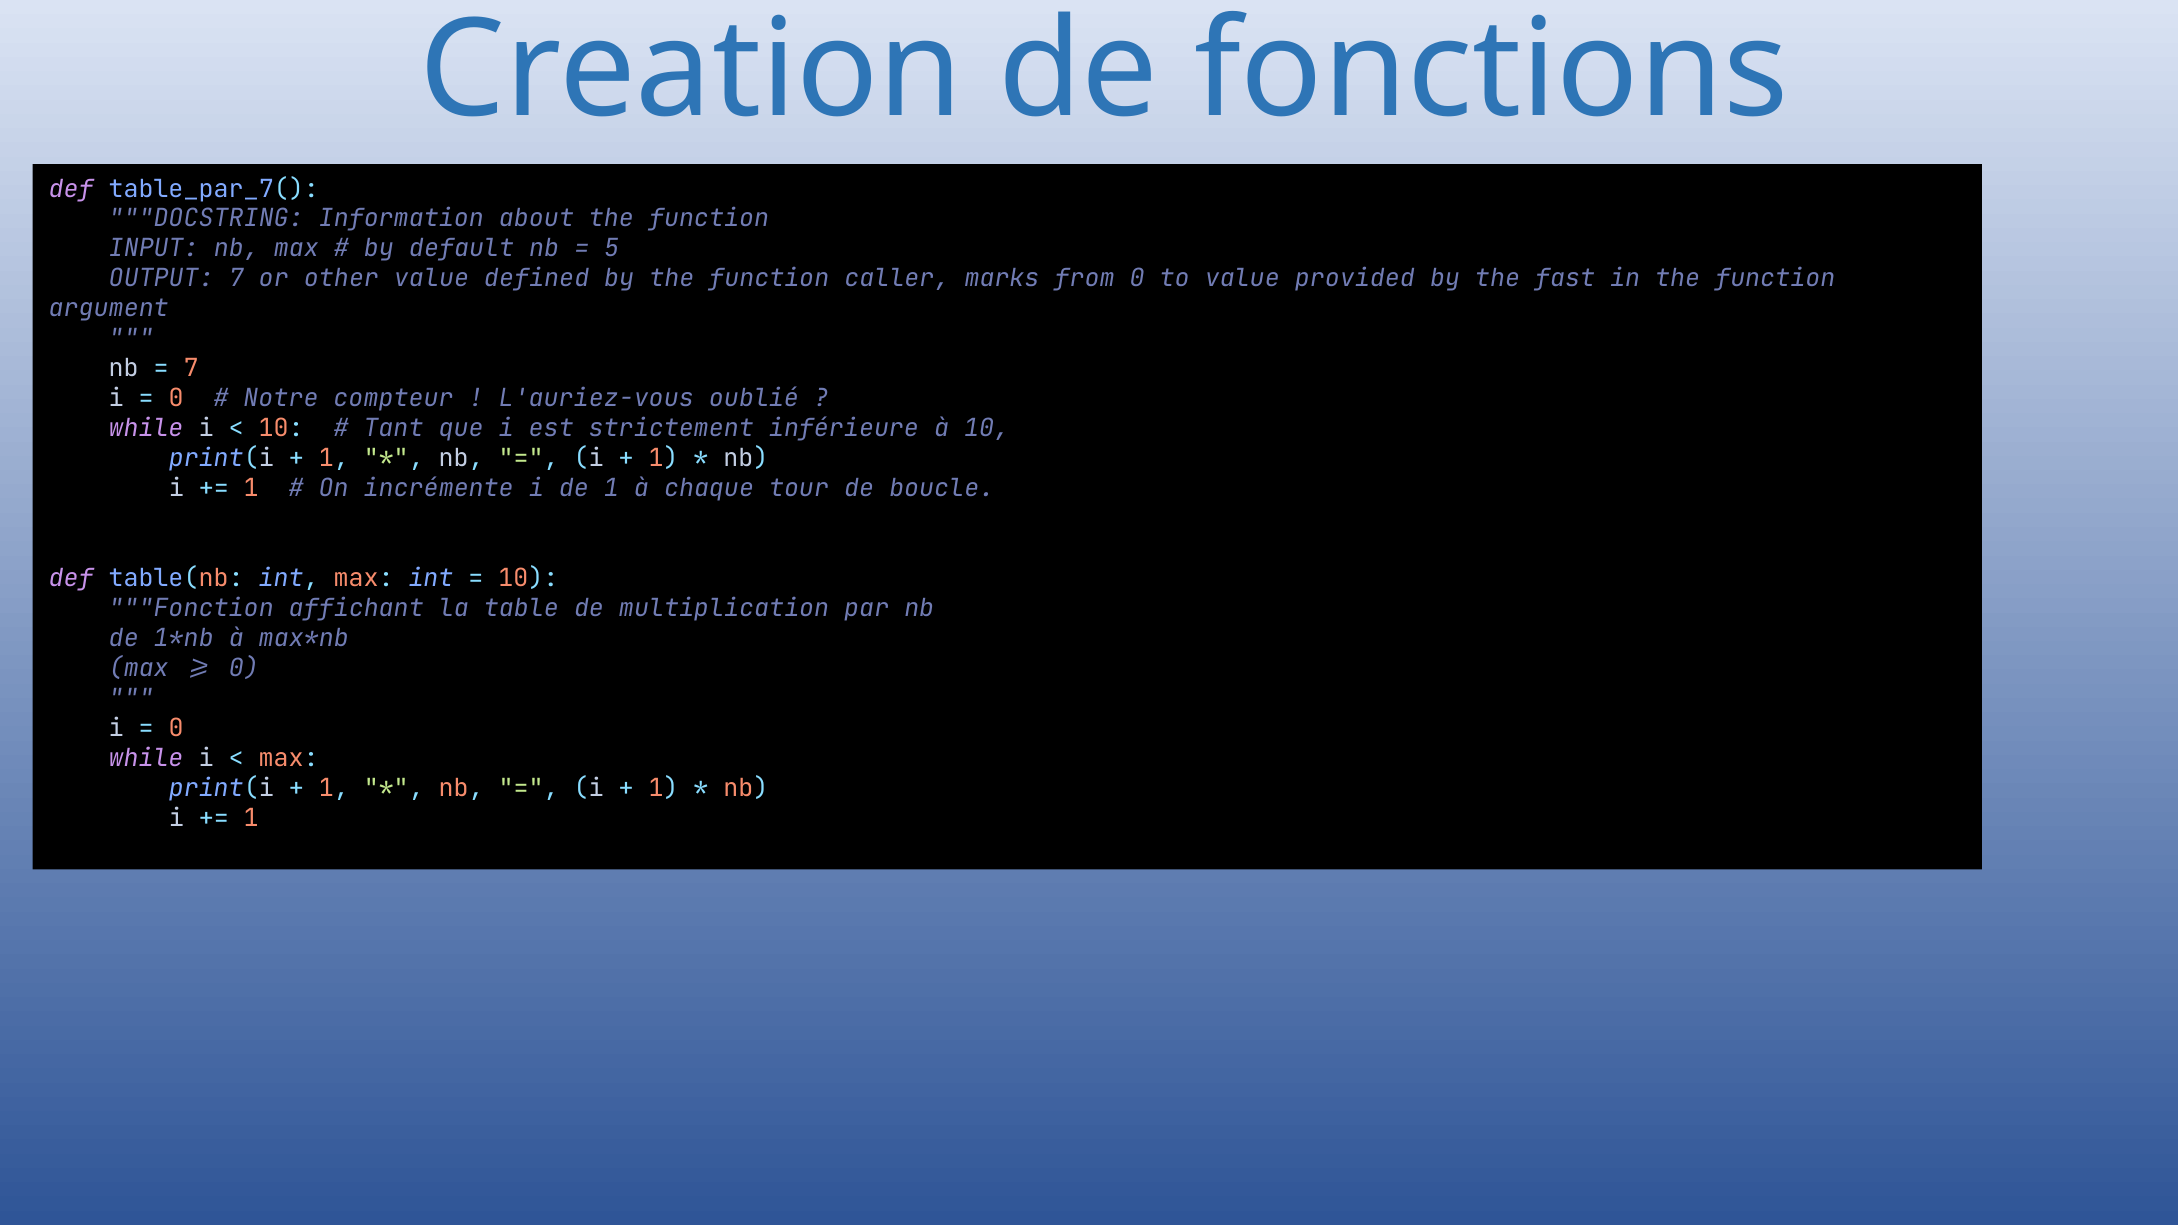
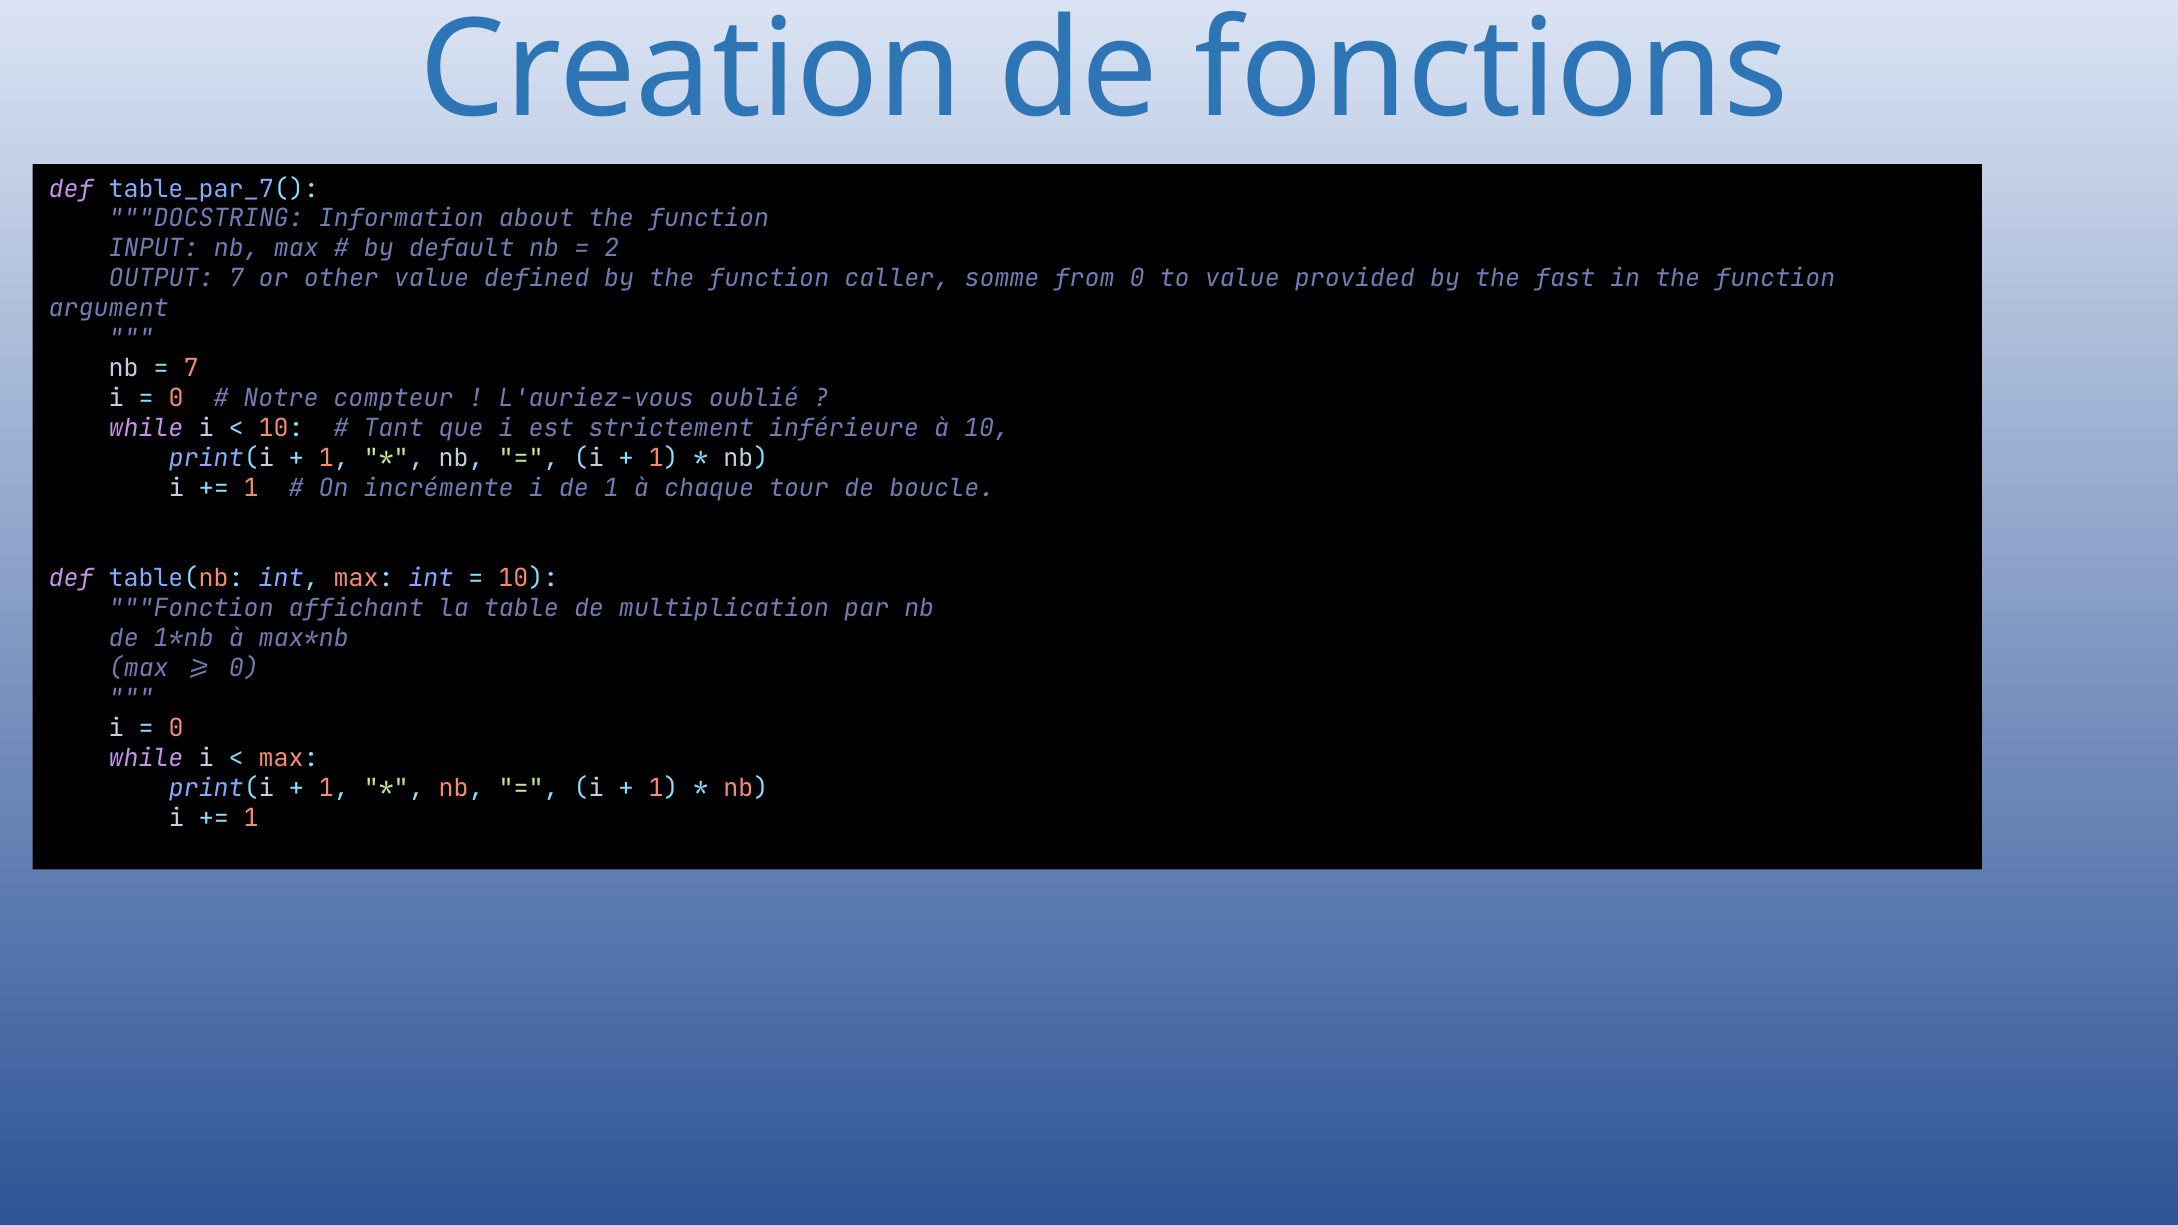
5: 5 -> 2
marks: marks -> somme
